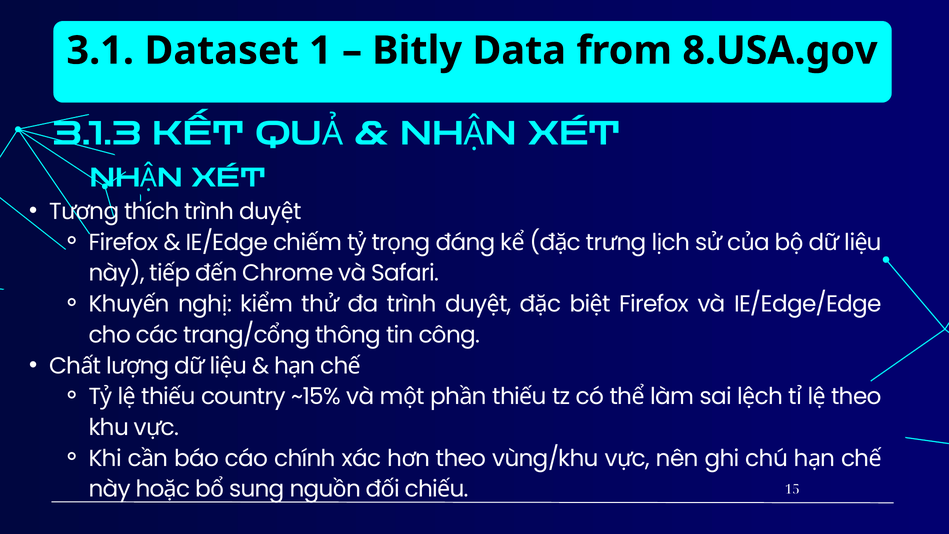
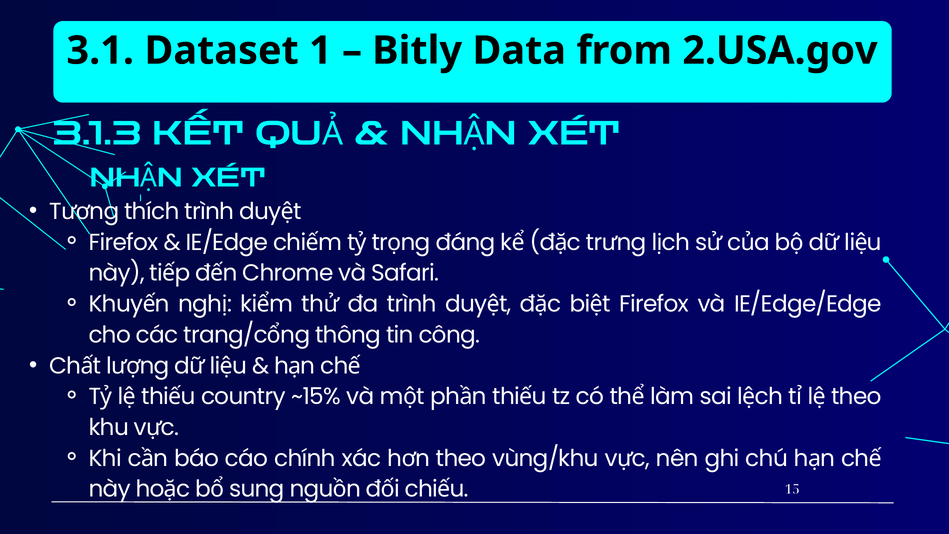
8.USA.gov: 8.USA.gov -> 2.USA.gov
